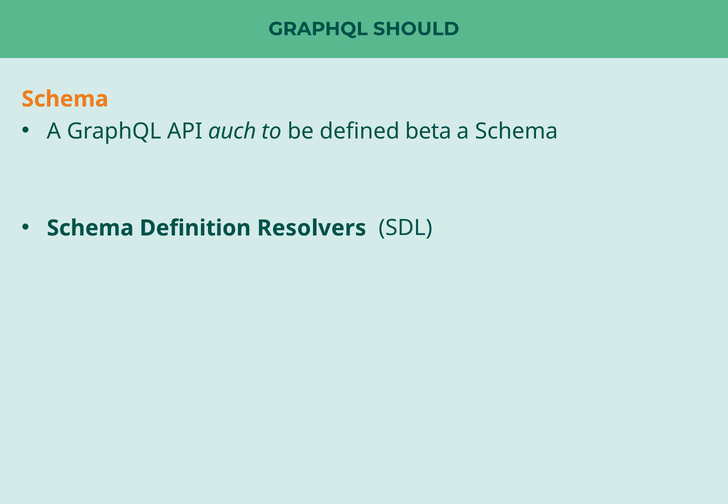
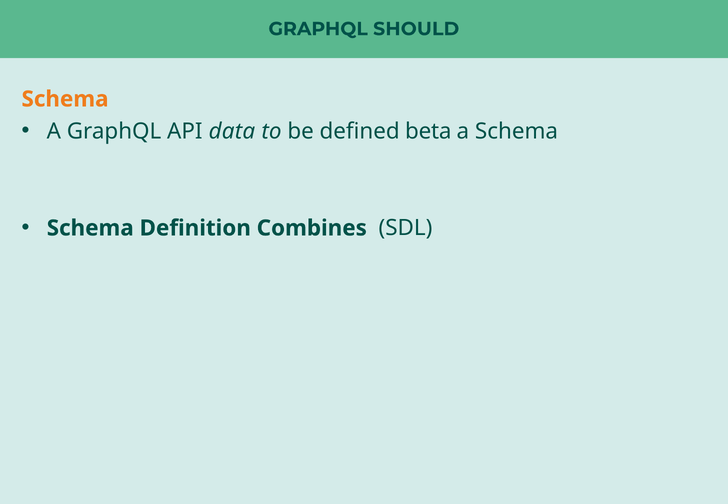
auch: auch -> data
Resolvers: Resolvers -> Combines
